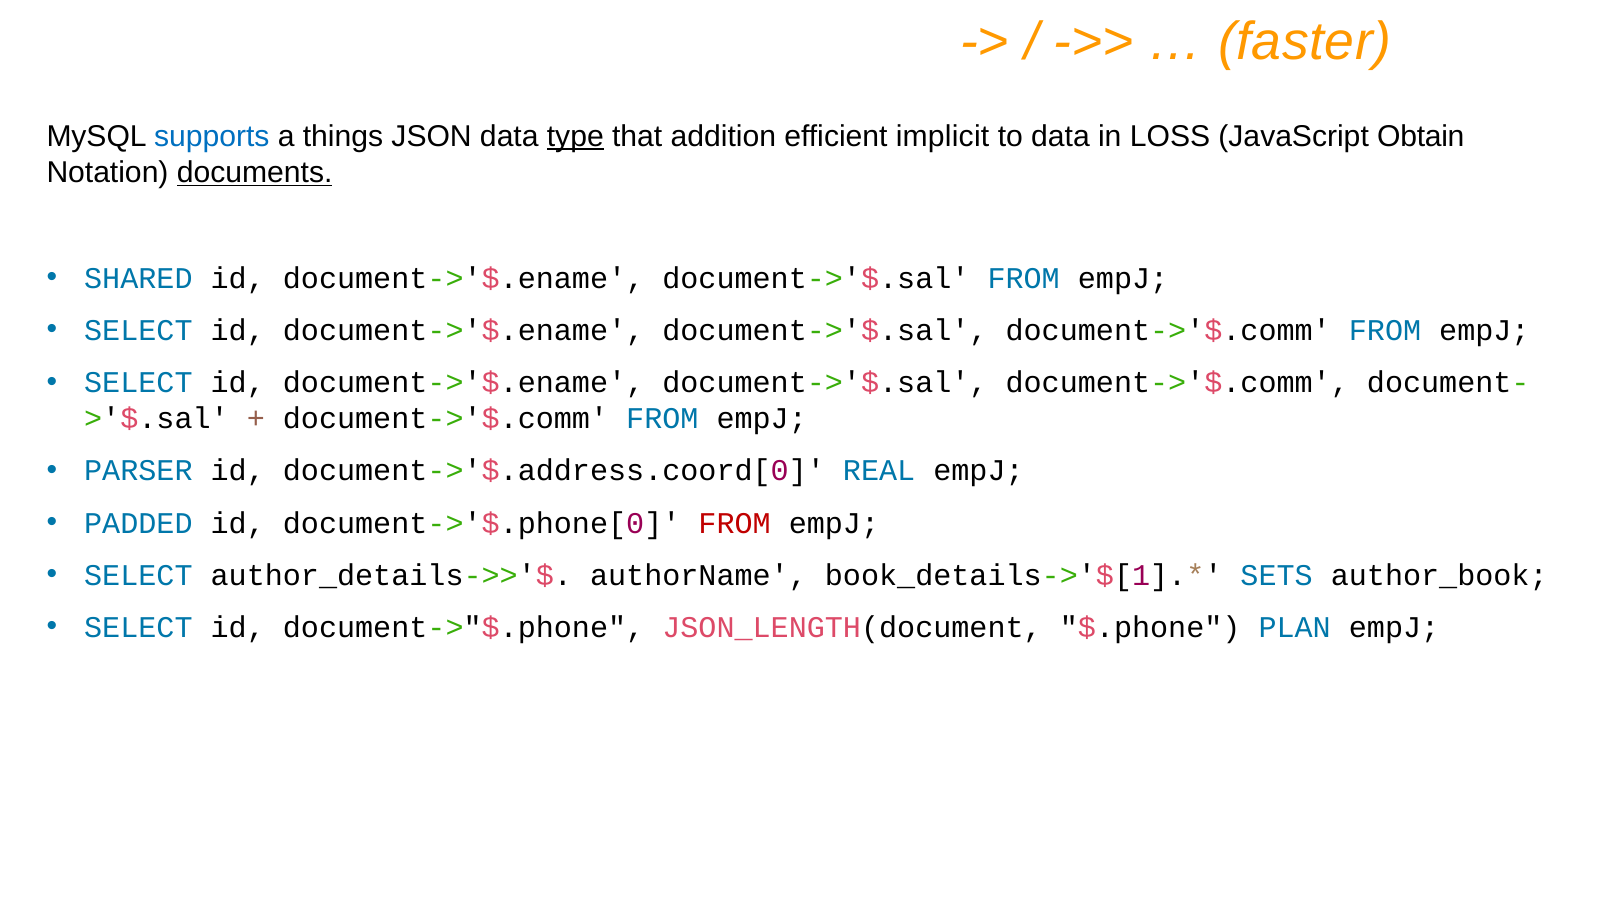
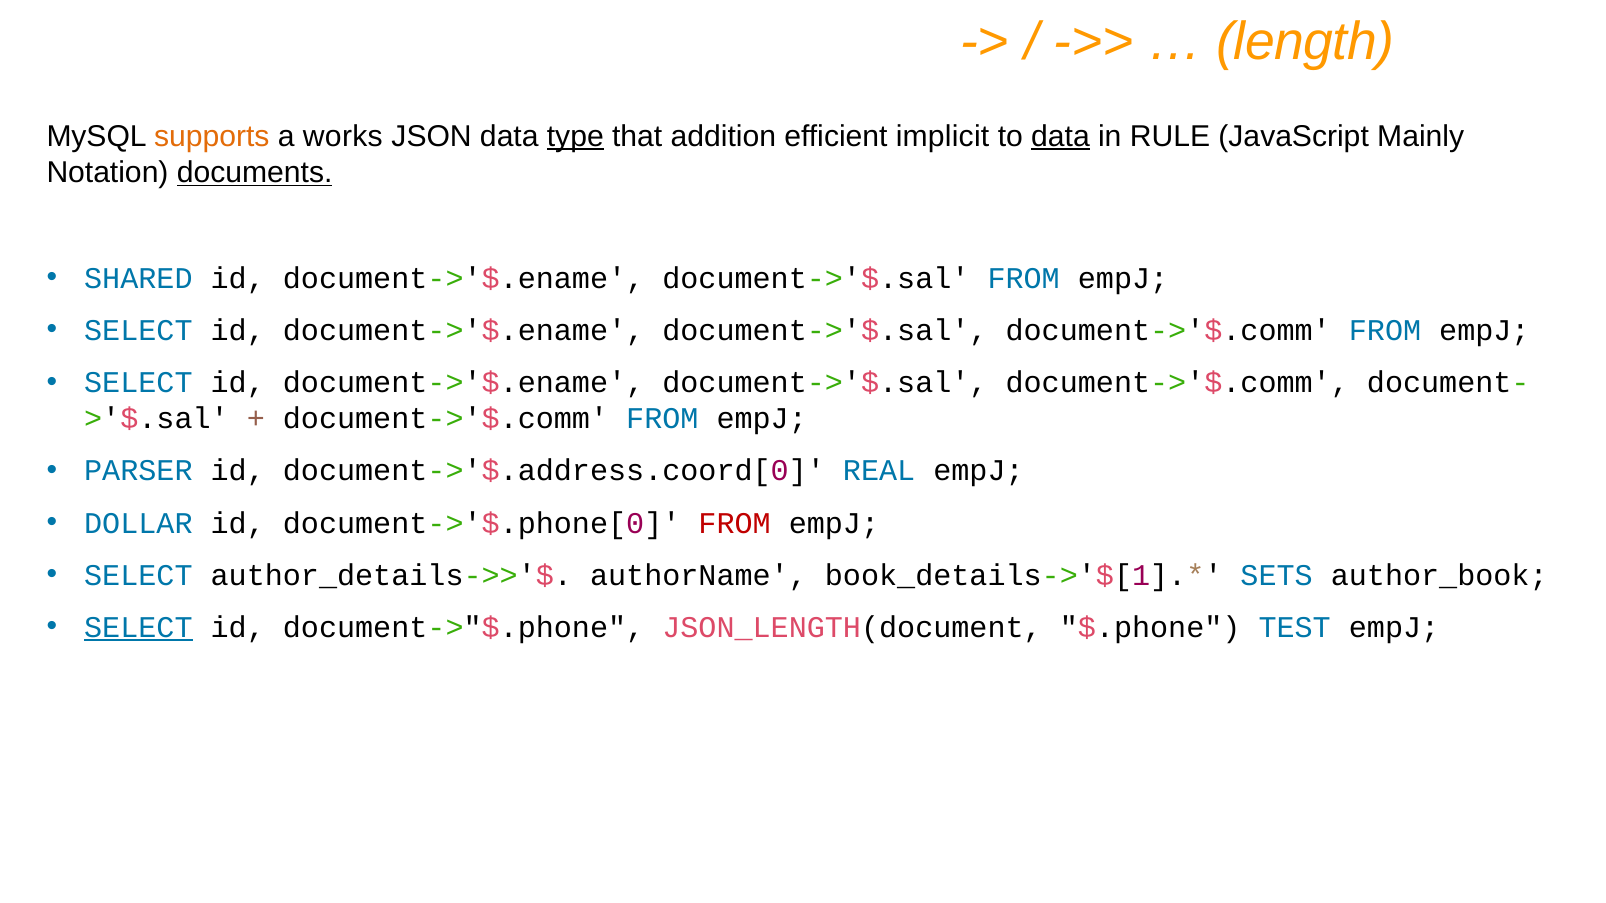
faster: faster -> length
supports colour: blue -> orange
things: things -> works
data at (1060, 136) underline: none -> present
LOSS: LOSS -> RULE
Obtain: Obtain -> Mainly
PADDED: PADDED -> DOLLAR
SELECT at (138, 628) underline: none -> present
PLAN: PLAN -> TEST
